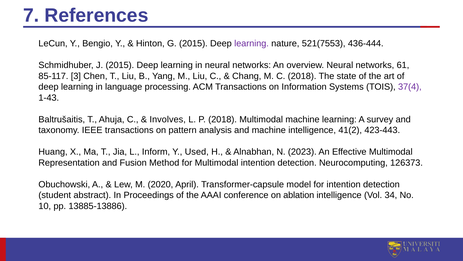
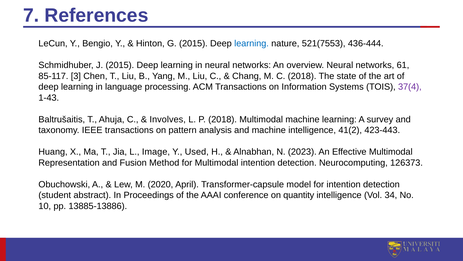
learning at (252, 43) colour: purple -> blue
Inform: Inform -> Image
ablation: ablation -> quantity
